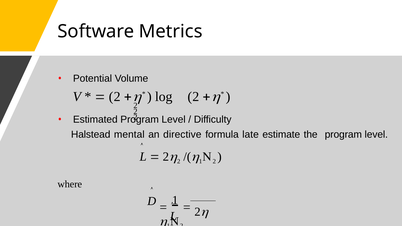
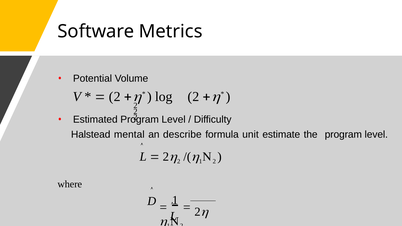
directive: directive -> describe
late: late -> unit
